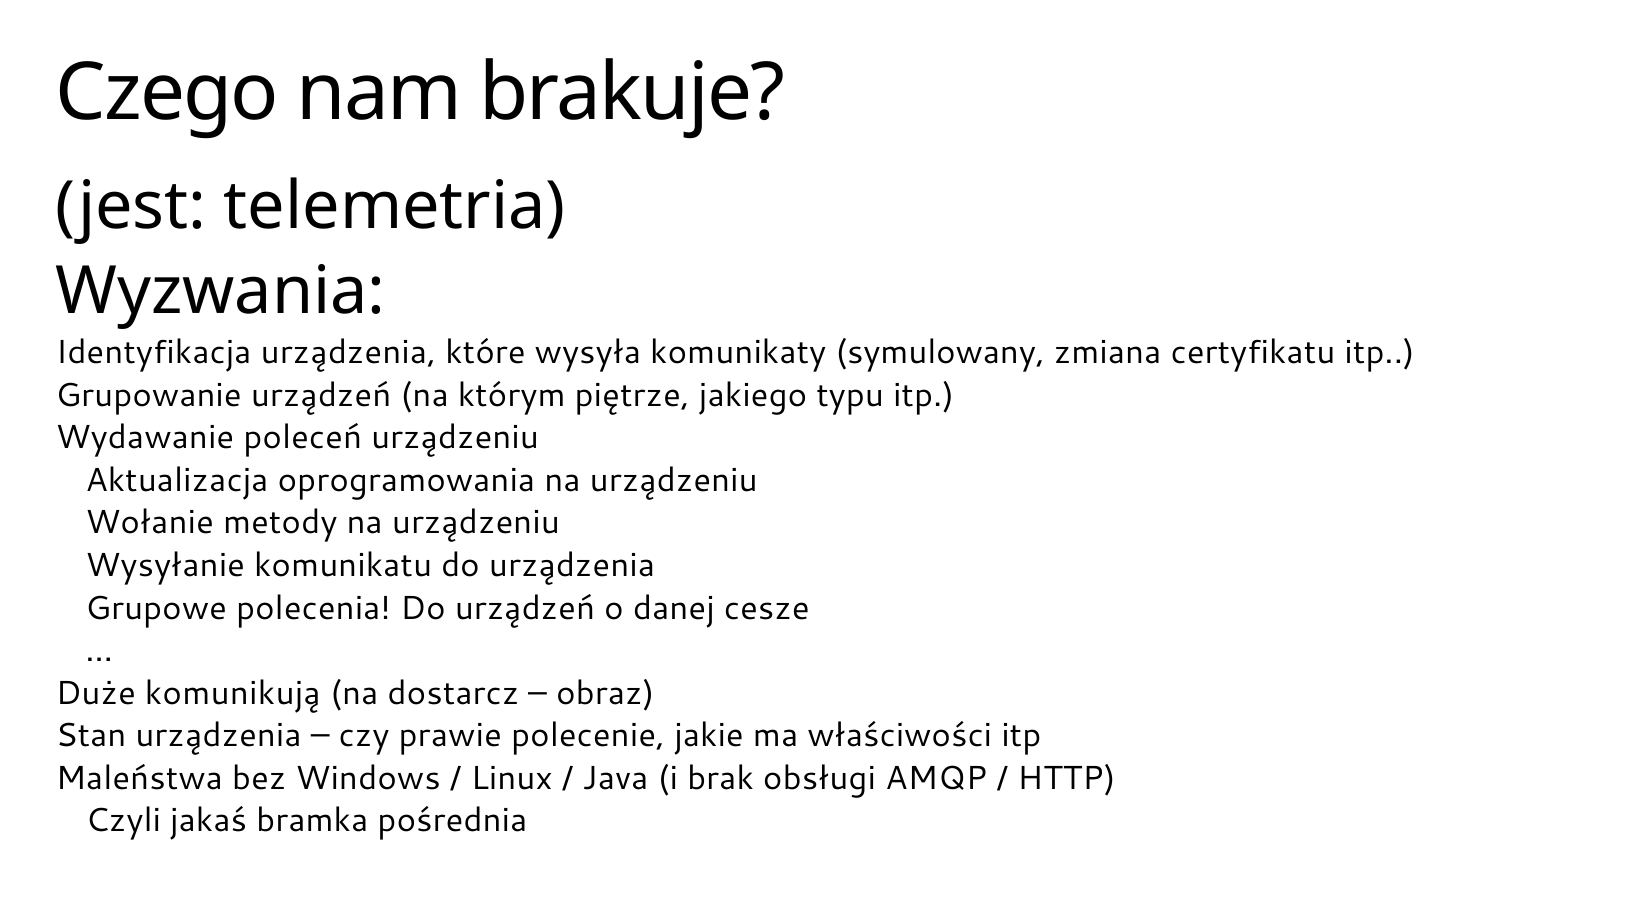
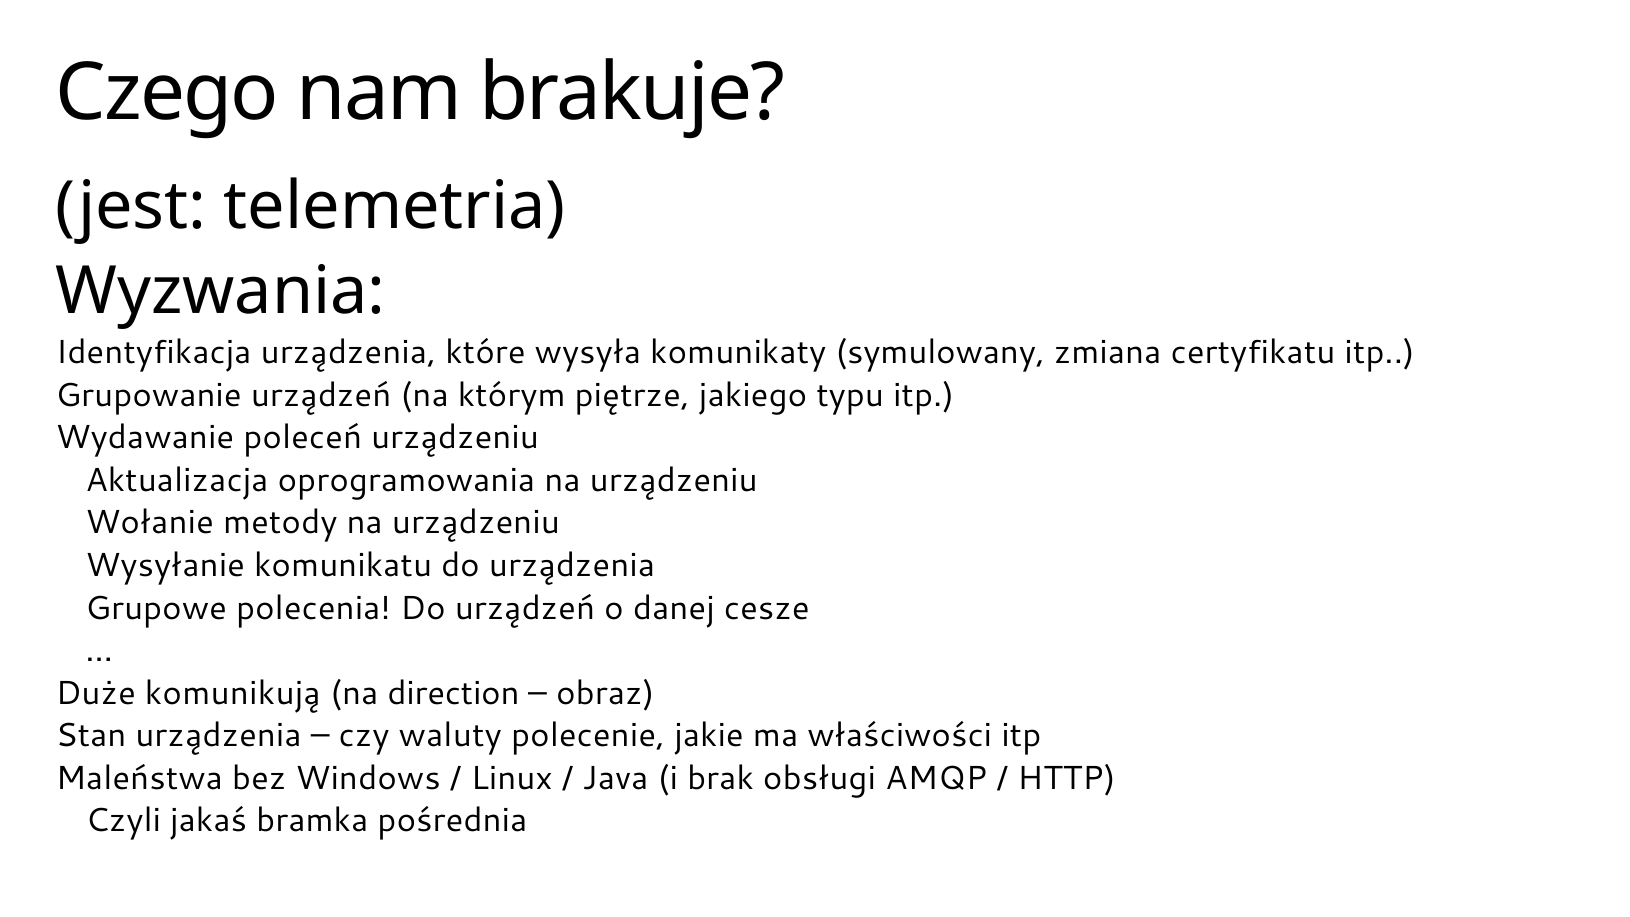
dostarcz: dostarcz -> direction
prawie: prawie -> waluty
